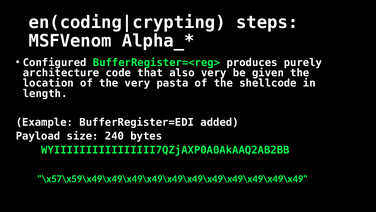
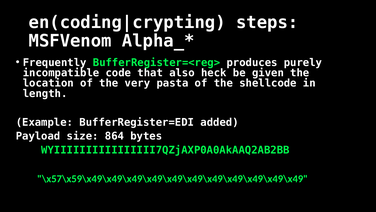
Configured: Configured -> Frequently
architecture: architecture -> incompatible
also very: very -> heck
240: 240 -> 864
